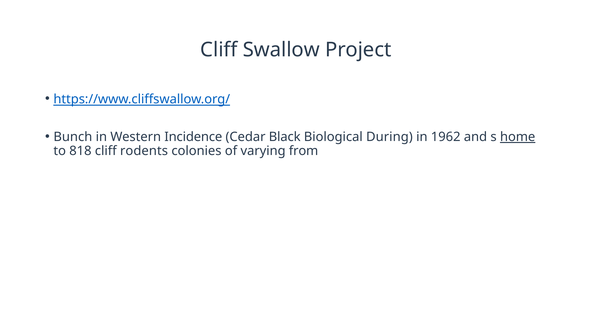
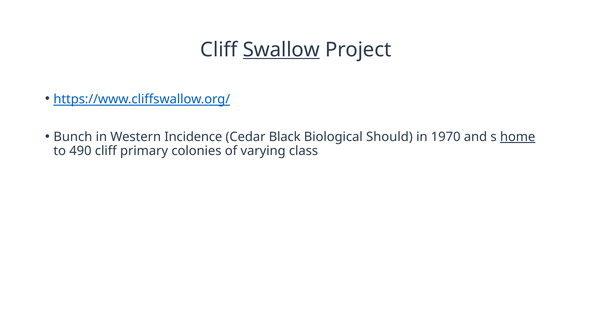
Swallow underline: none -> present
During: During -> Should
1962: 1962 -> 1970
818: 818 -> 490
rodents: rodents -> primary
from: from -> class
